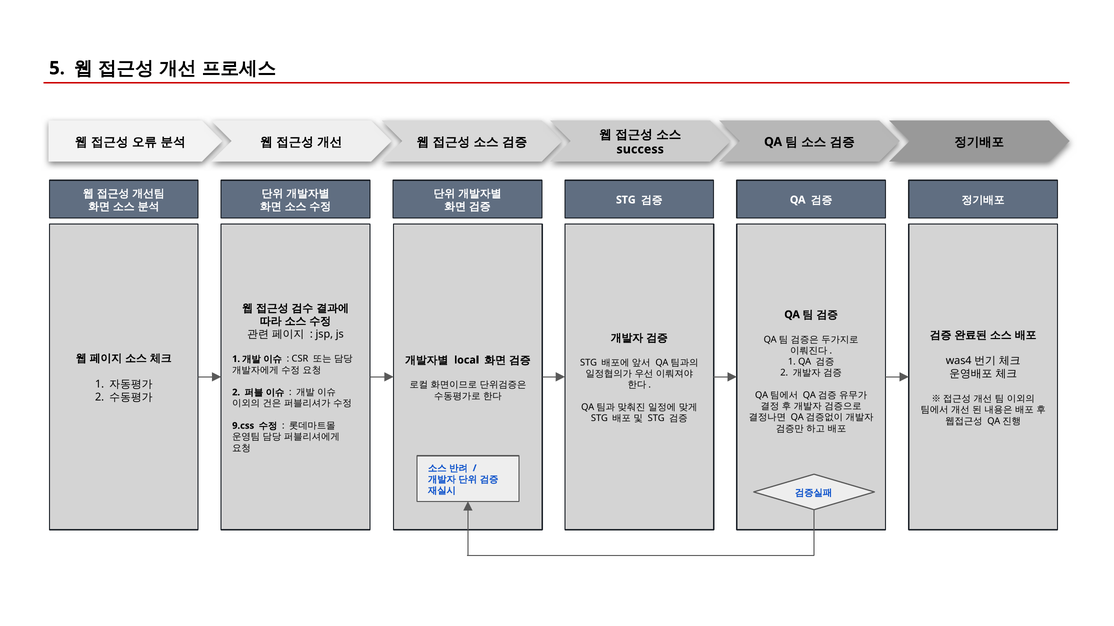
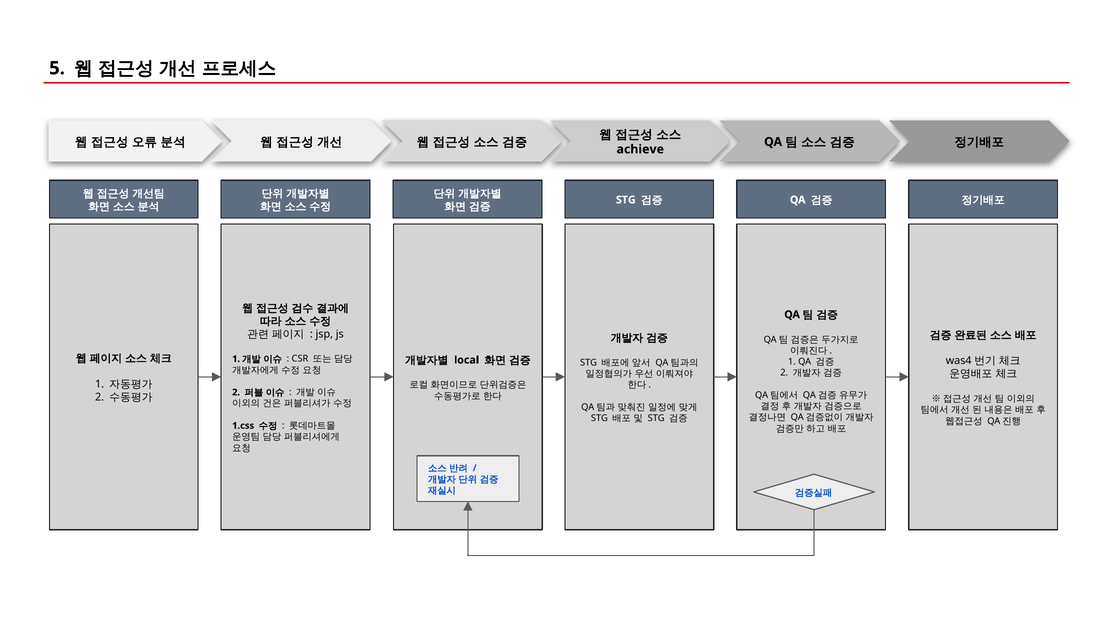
success: success -> achieve
9.css: 9.css -> 1.css
